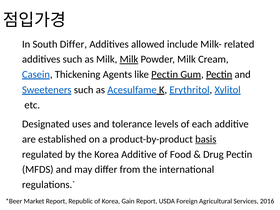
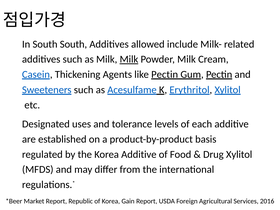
South Differ: Differ -> South
basis underline: present -> none
Drug Pectin: Pectin -> Xylitol
